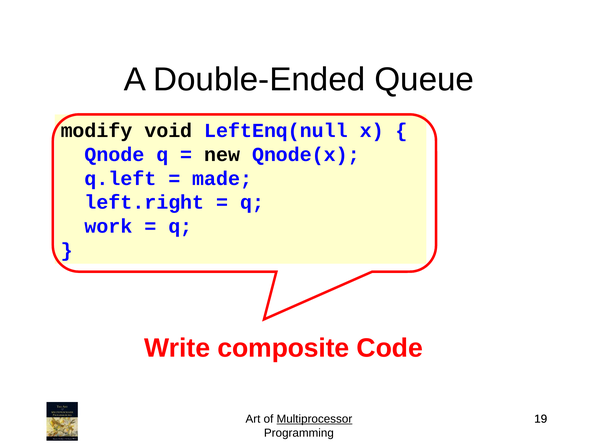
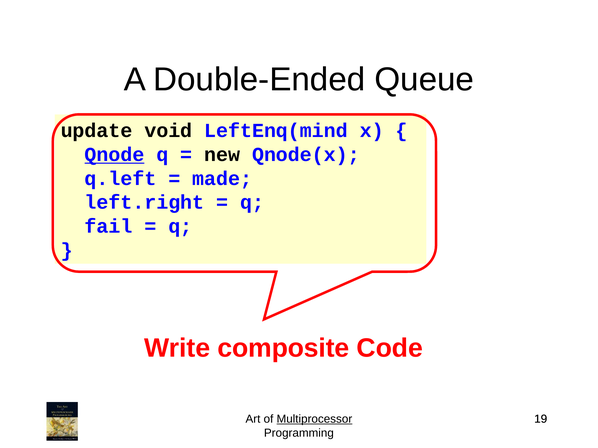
modify: modify -> update
LeftEnq(null: LeftEnq(null -> LeftEnq(mind
Qnode underline: none -> present
work: work -> fail
